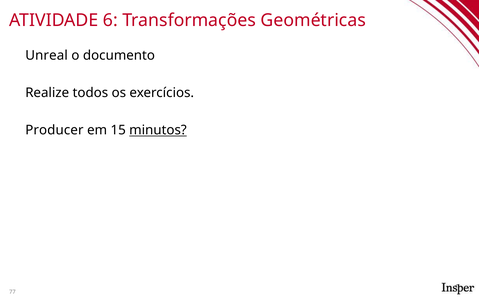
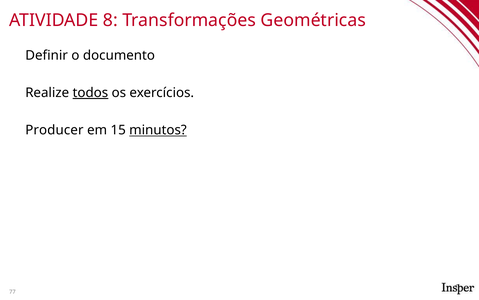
6: 6 -> 8
Unreal: Unreal -> Definir
todos underline: none -> present
